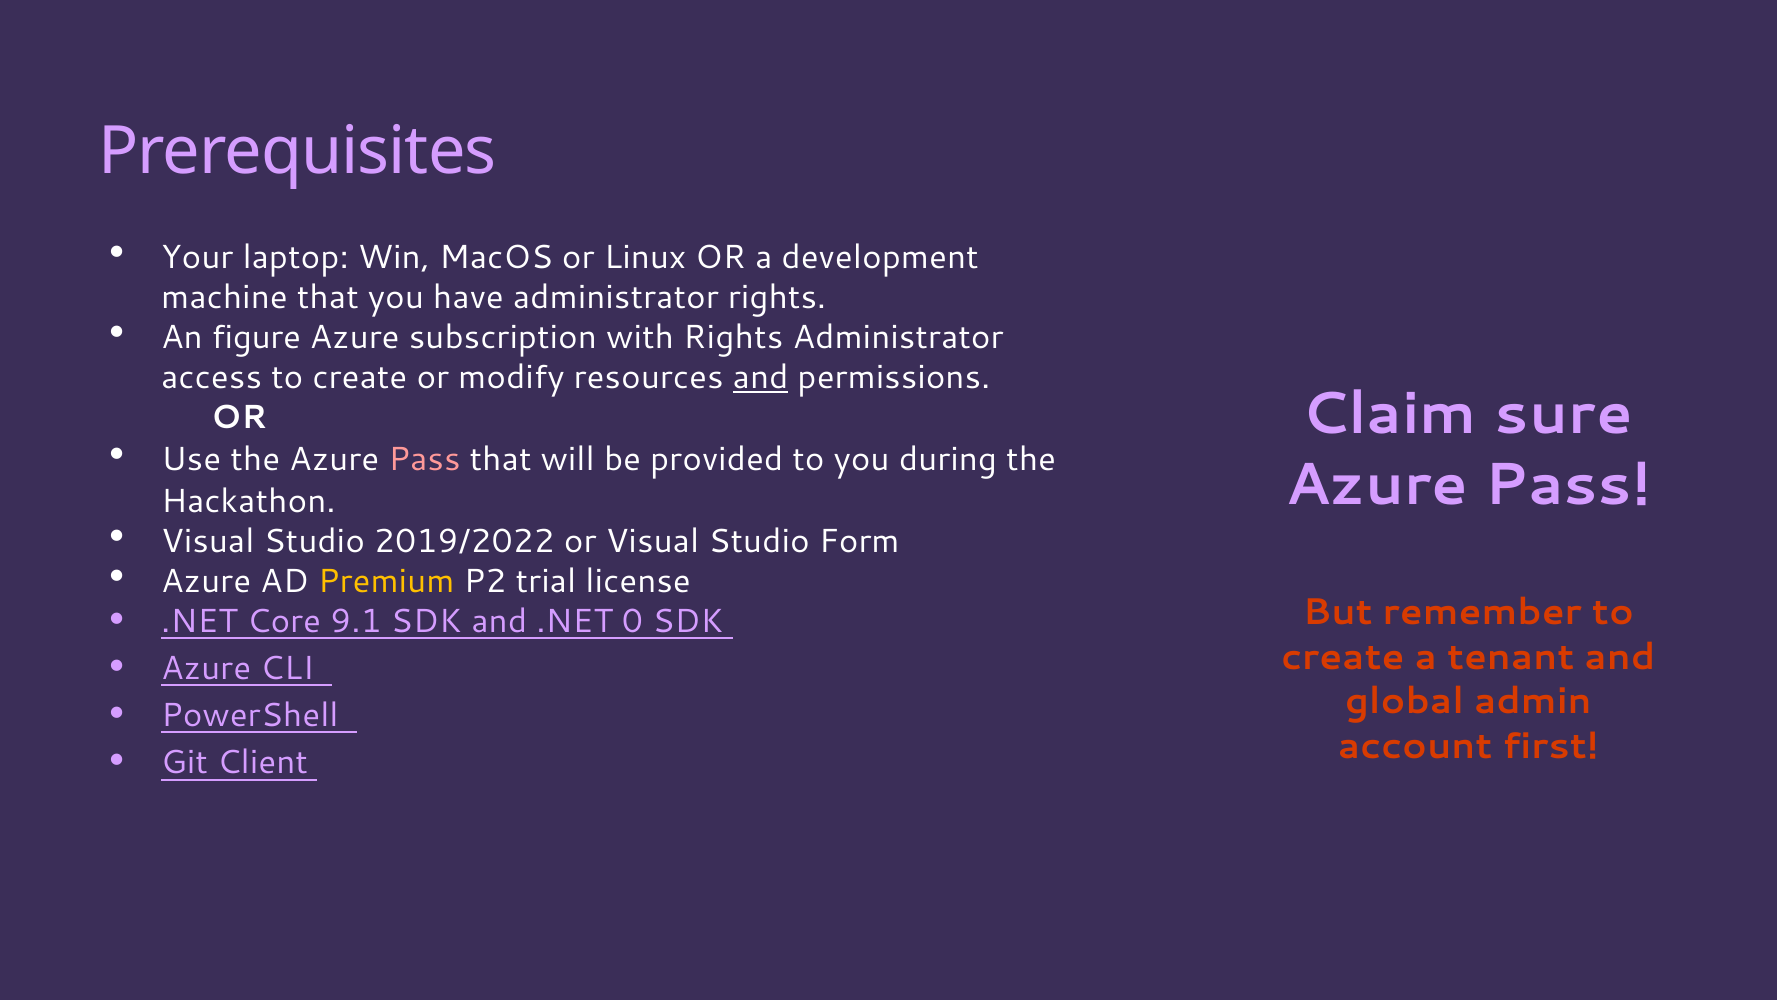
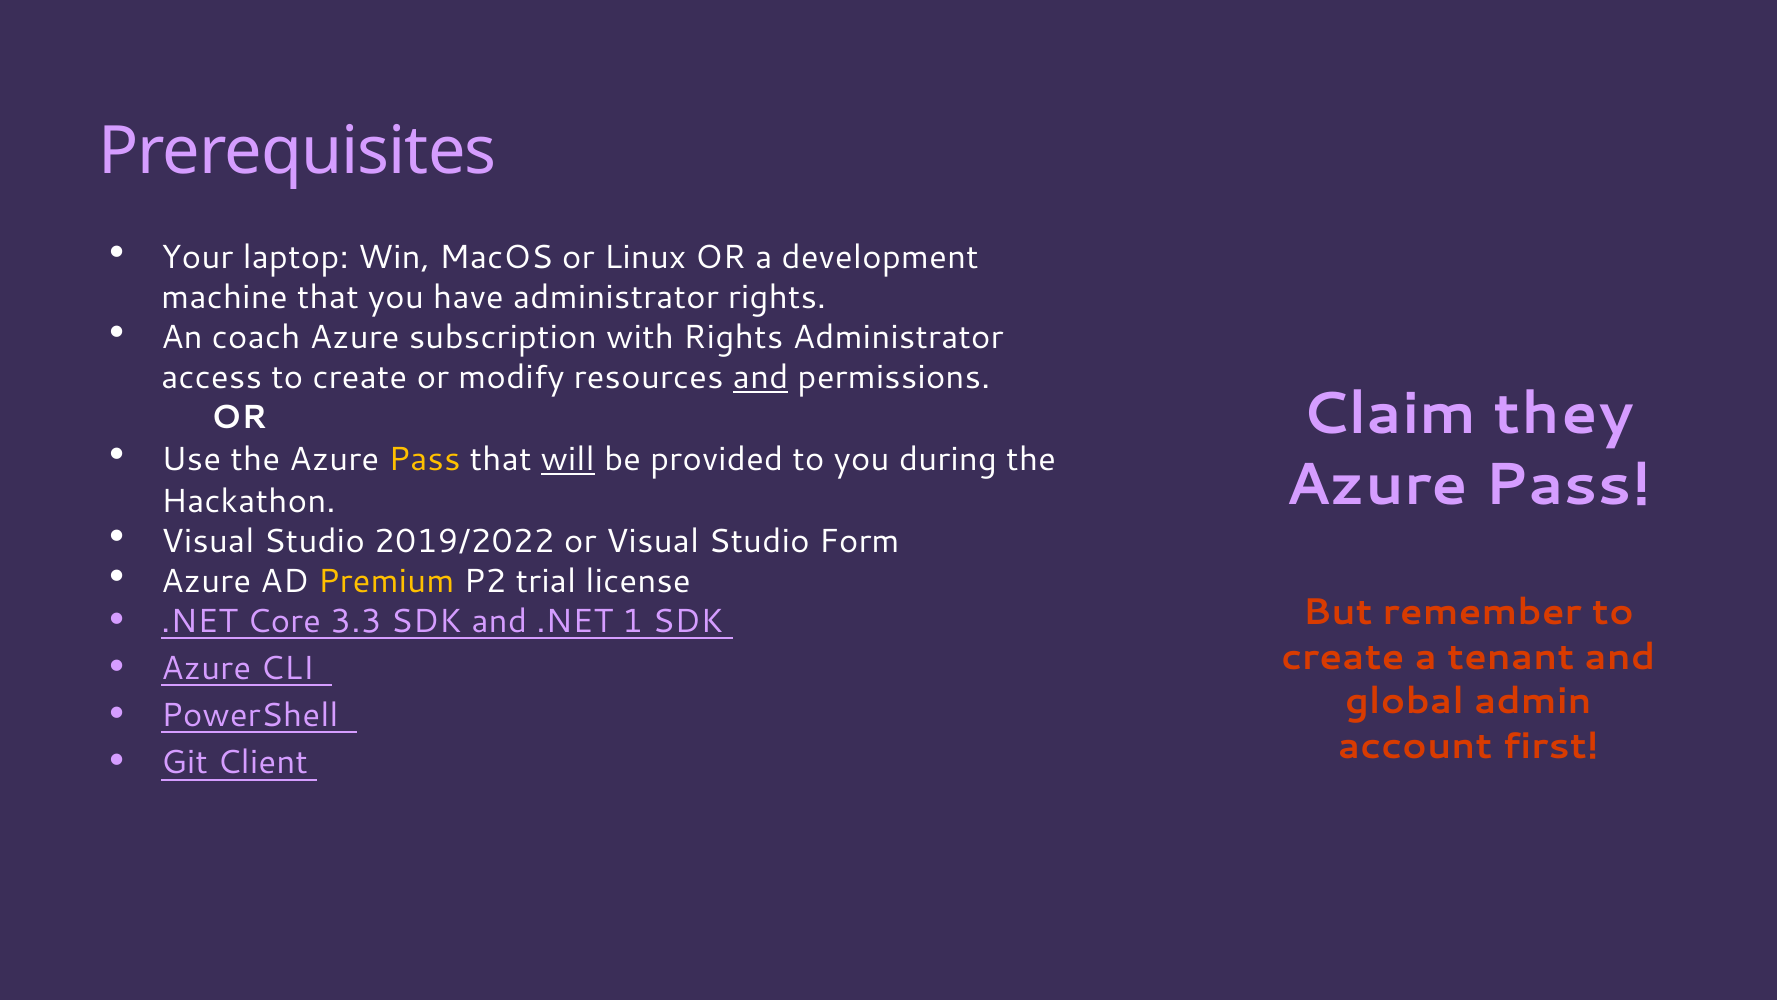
figure: figure -> coach
sure: sure -> they
Pass at (424, 459) colour: pink -> yellow
will underline: none -> present
9.1: 9.1 -> 3.3
0: 0 -> 1
